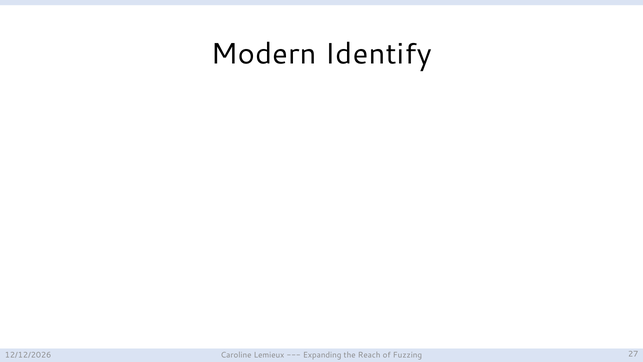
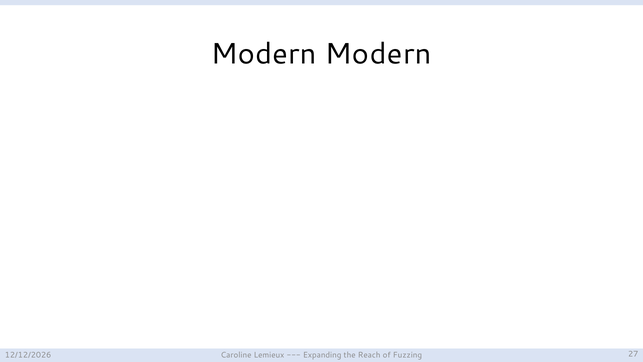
Modern Identify: Identify -> Modern
